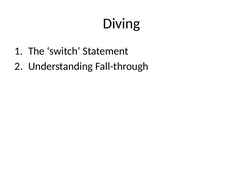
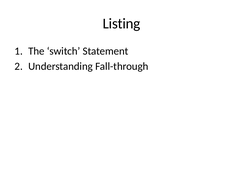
Diving: Diving -> Listing
